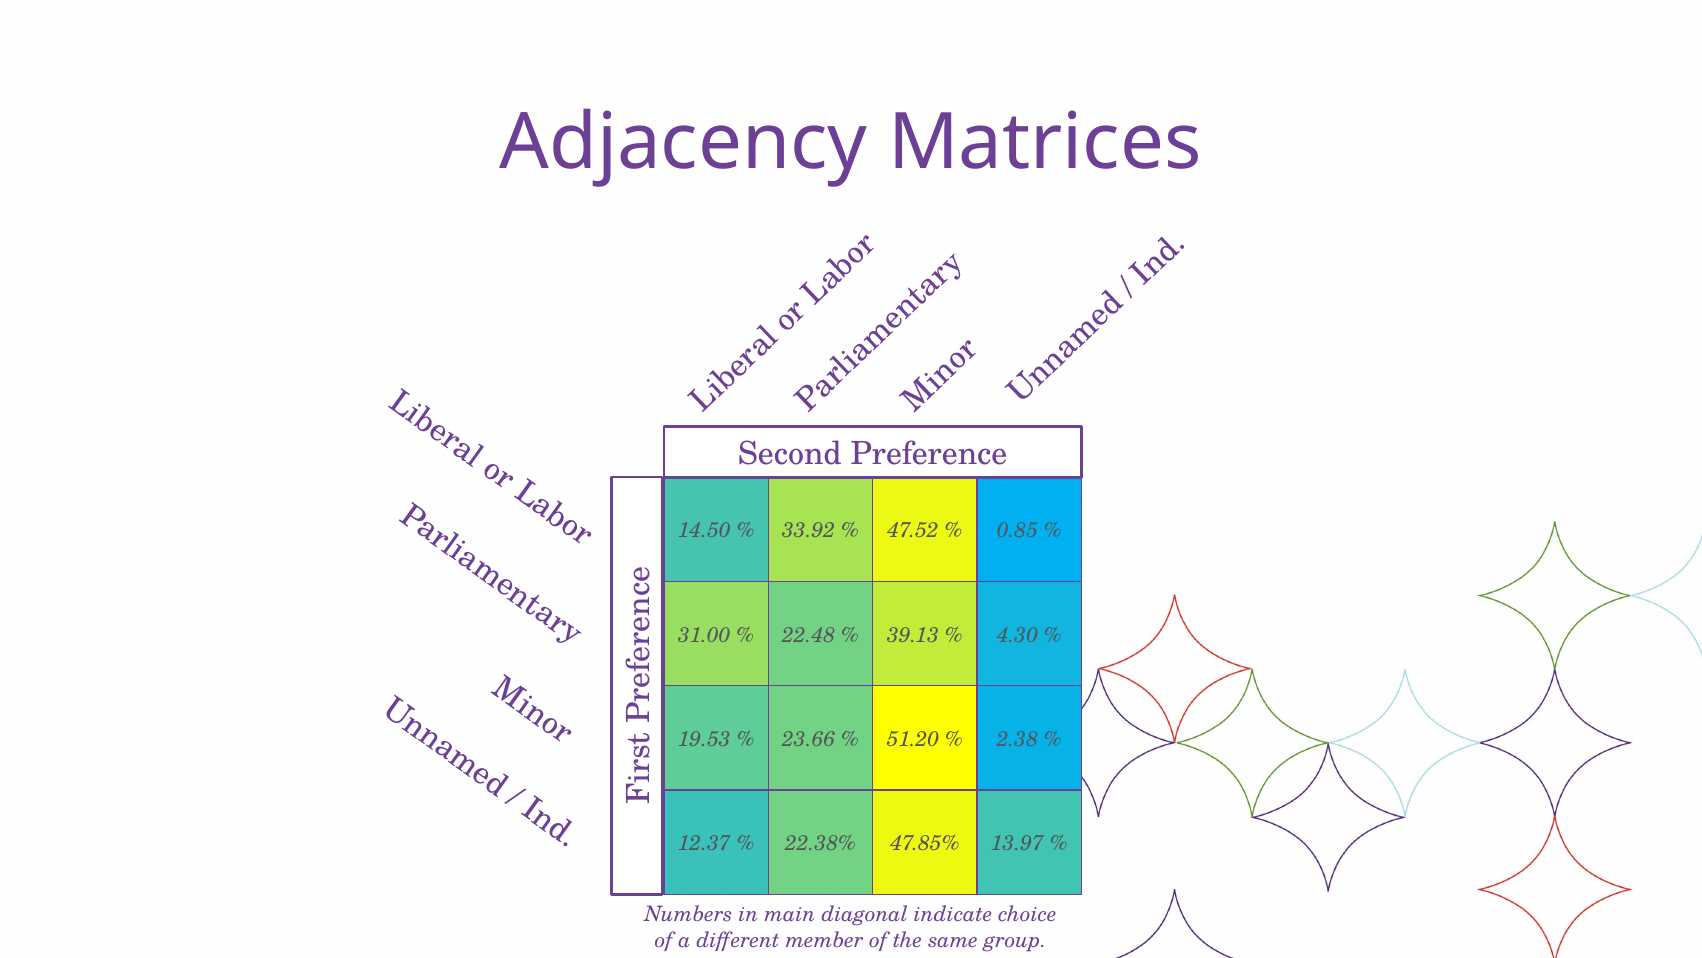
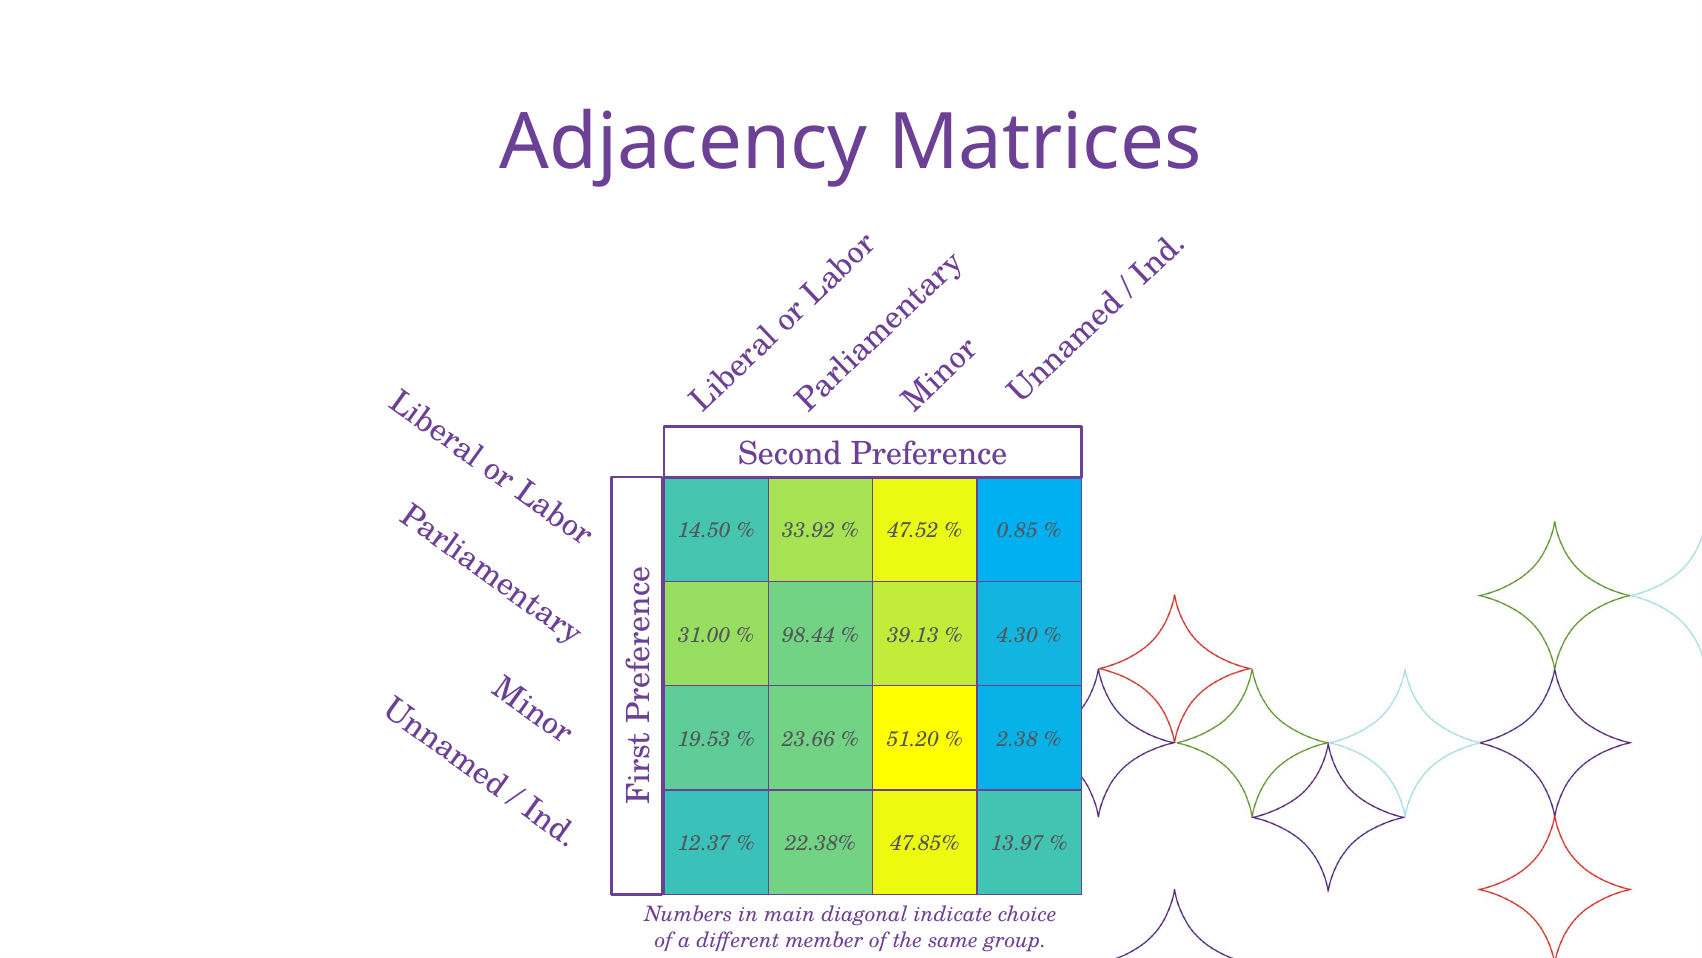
22.48: 22.48 -> 98.44
